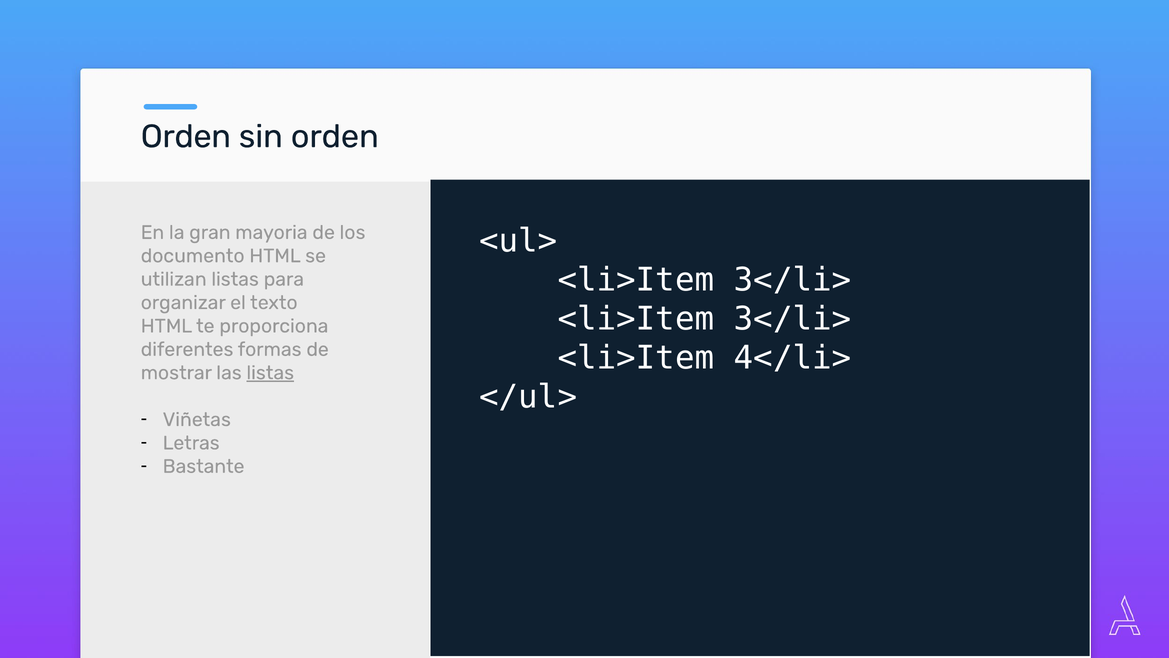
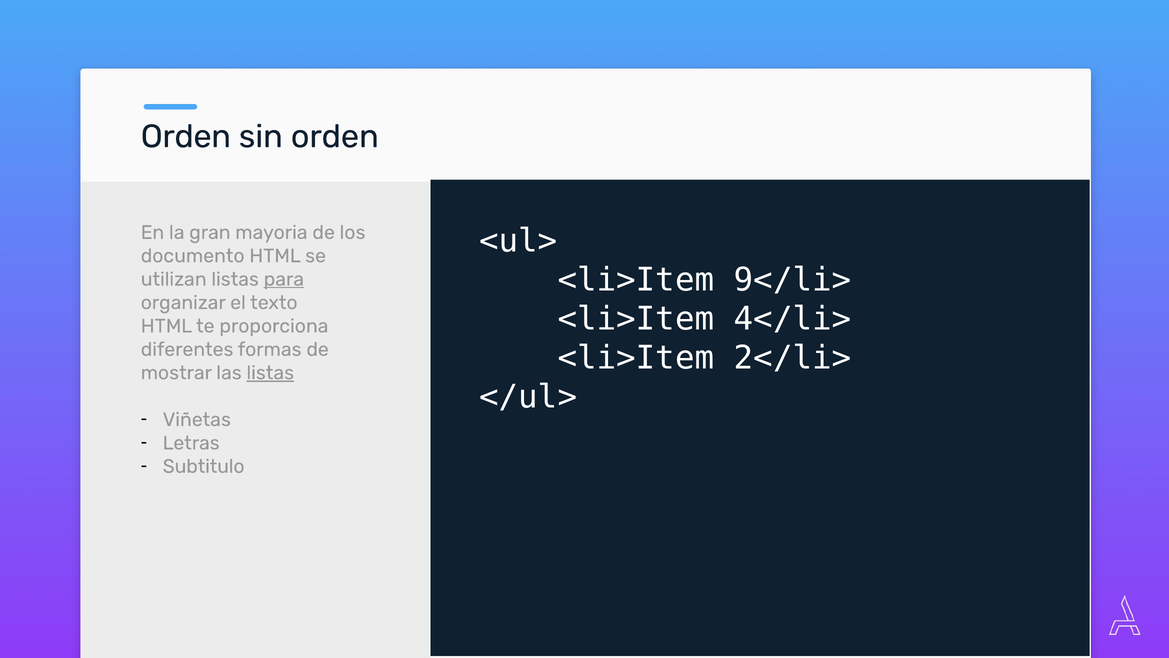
3</li> at (793, 280): 3</li> -> 9</li>
para underline: none -> present
3</li> at (793, 319): 3</li> -> 4</li>
4</li>: 4</li> -> 2</li>
Bastante: Bastante -> Subtitulo
